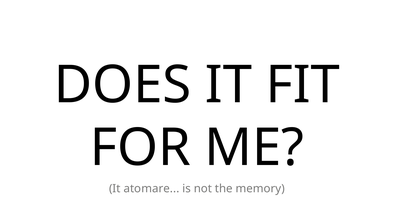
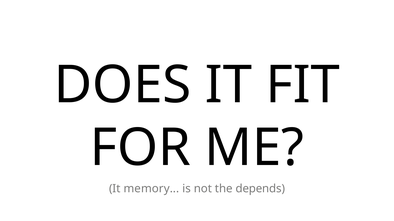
atomare: atomare -> memory
memory: memory -> depends
